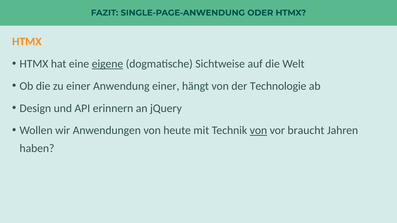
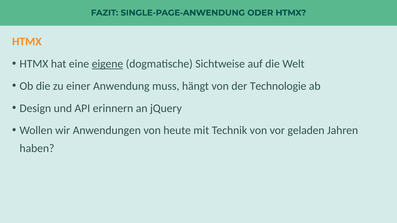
Anwendung einer: einer -> muss
von at (258, 131) underline: present -> none
braucht: braucht -> geladen
